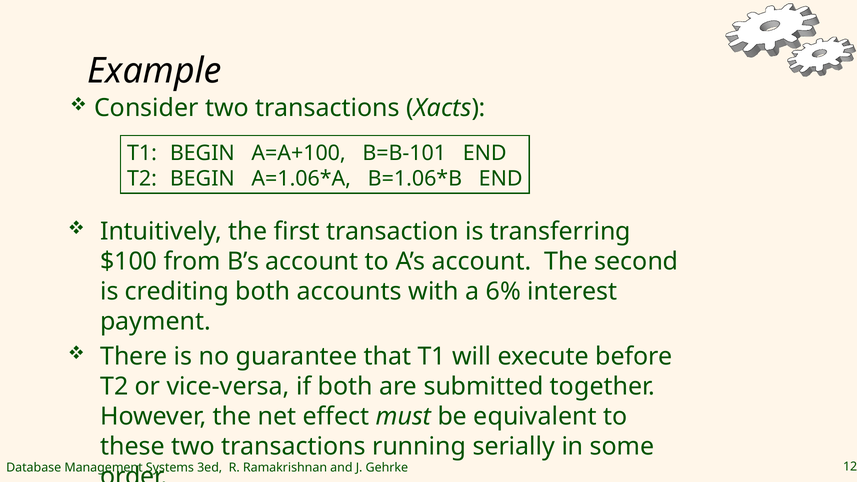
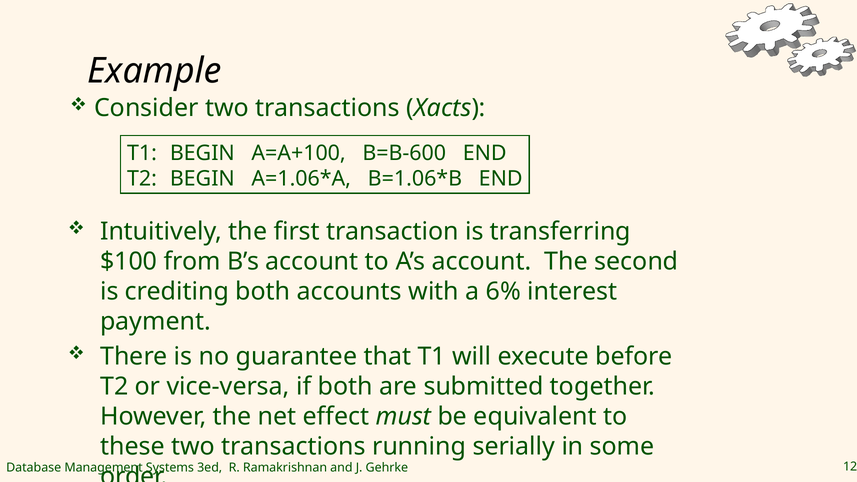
B=B-101: B=B-101 -> B=B-600
